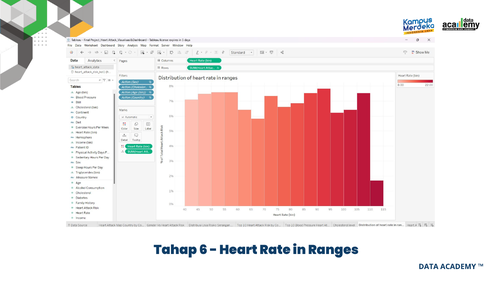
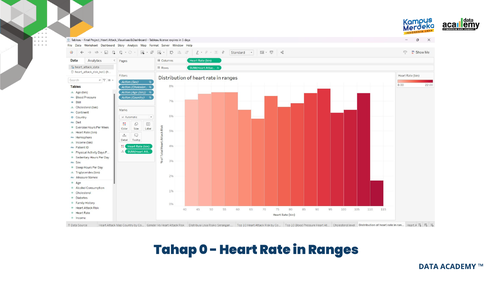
6: 6 -> 0
